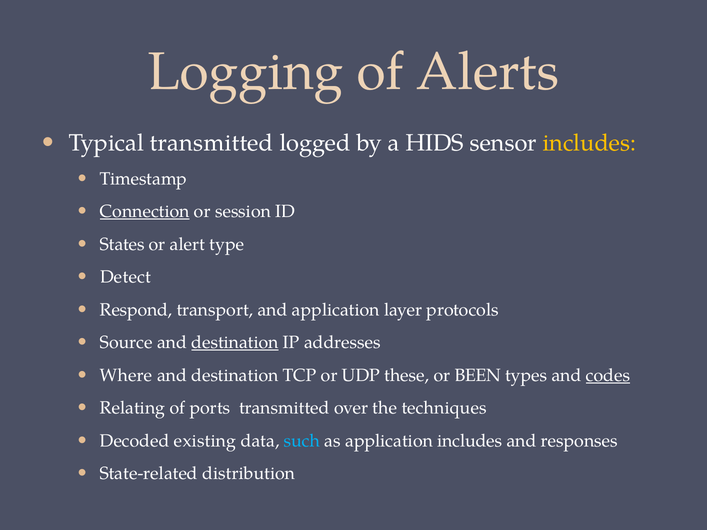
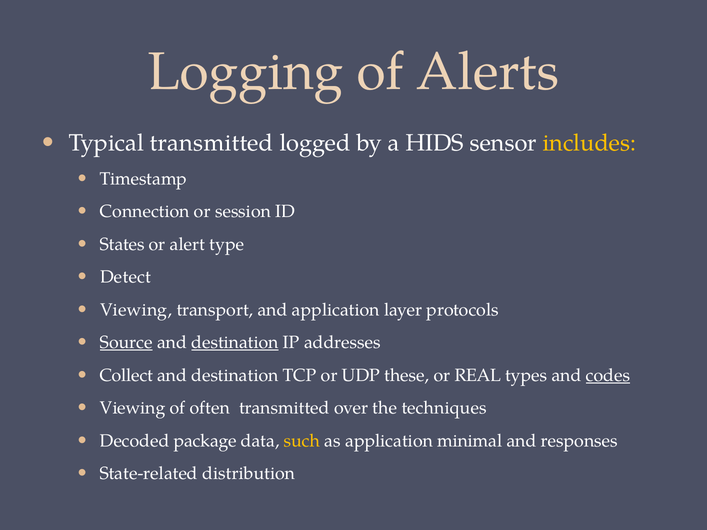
Connection underline: present -> none
Respond at (136, 310): Respond -> Viewing
Source underline: none -> present
Where: Where -> Collect
BEEN: BEEN -> REAL
Relating at (133, 408): Relating -> Viewing
ports: ports -> often
existing: existing -> package
such colour: light blue -> yellow
application includes: includes -> minimal
